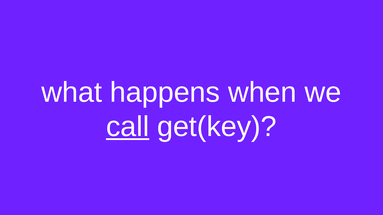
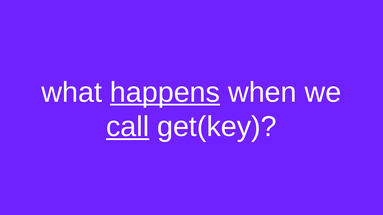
happens underline: none -> present
